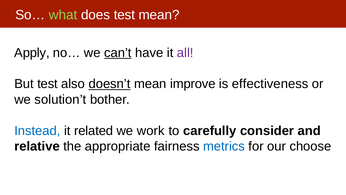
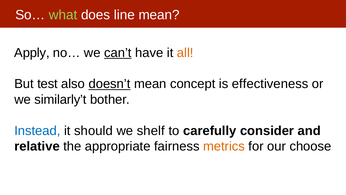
does test: test -> line
all colour: purple -> orange
improve: improve -> concept
solution’t: solution’t -> similarly’t
related: related -> should
work: work -> shelf
metrics colour: blue -> orange
